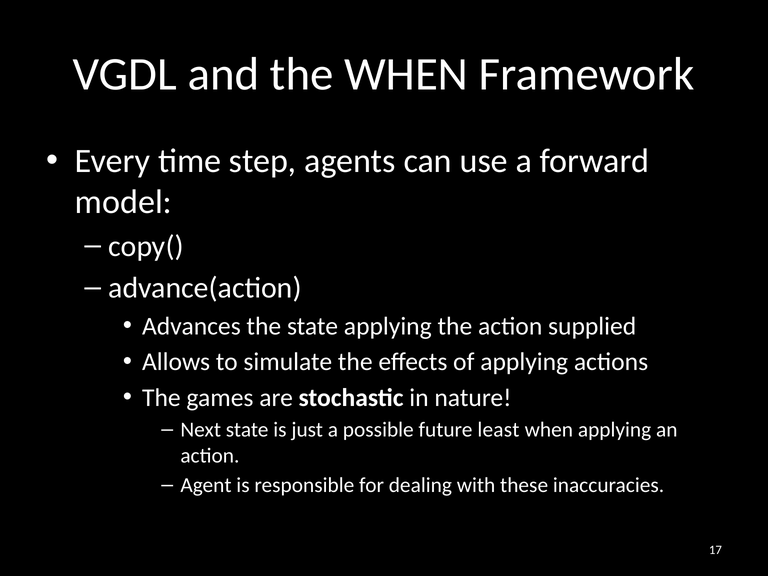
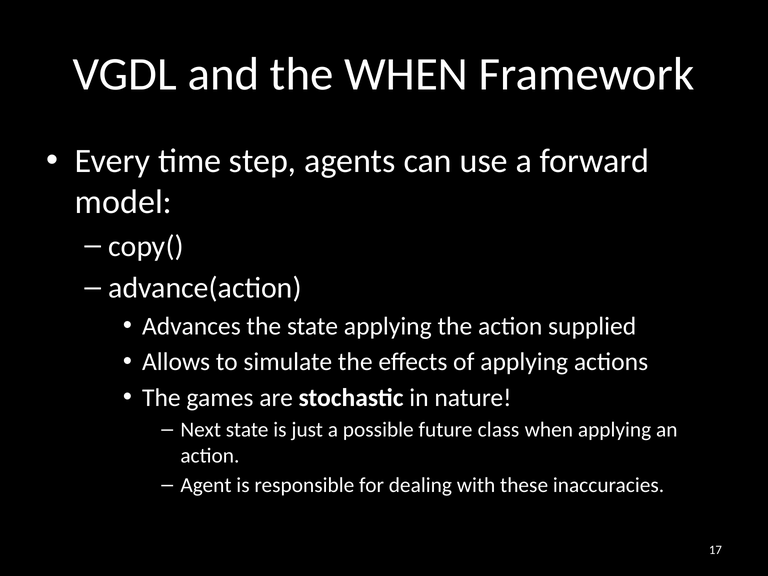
least: least -> class
